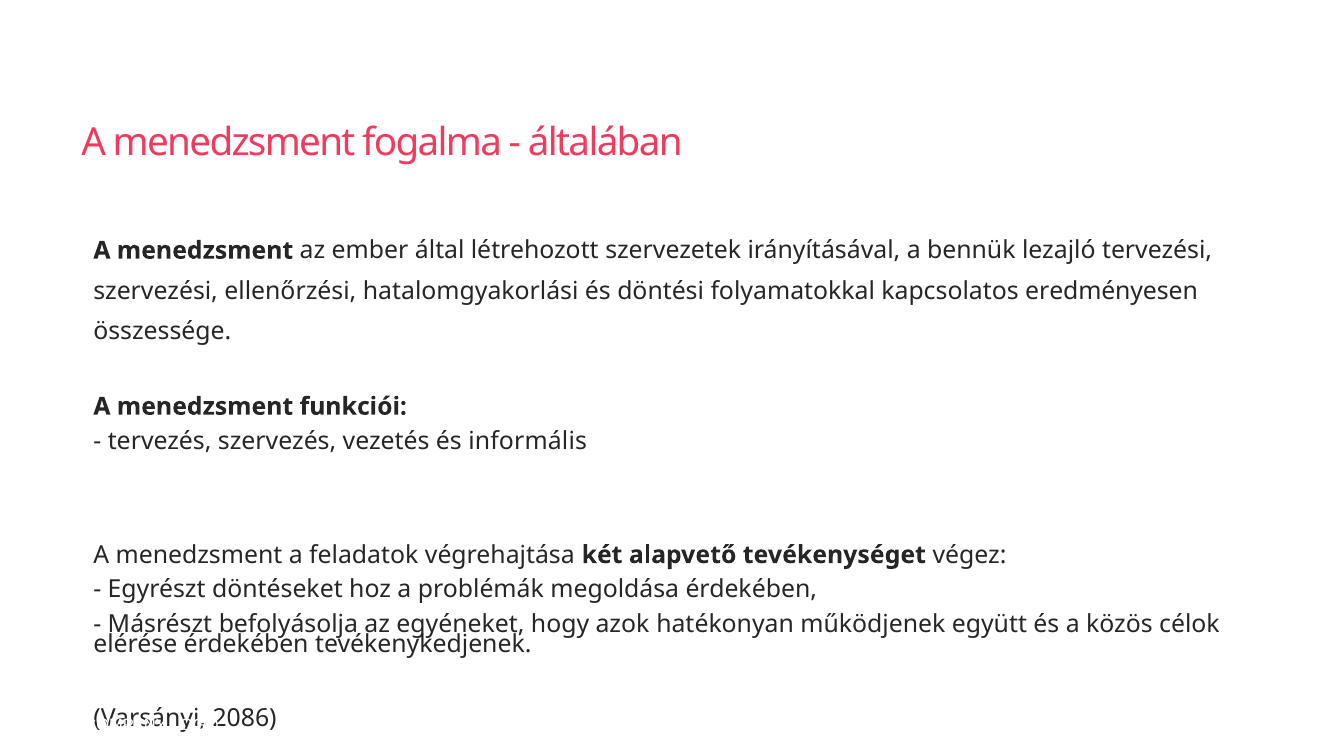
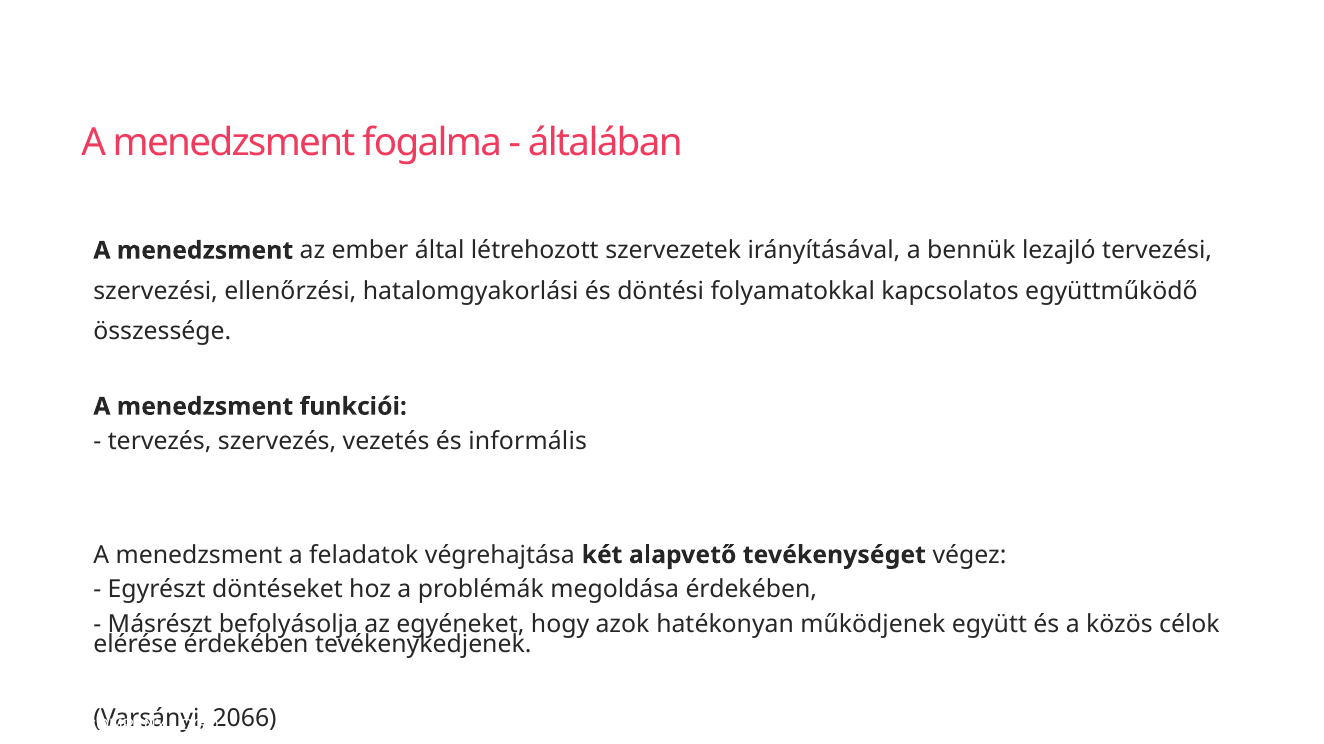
eredményesen: eredményesen -> együttműködő
2086: 2086 -> 2066
